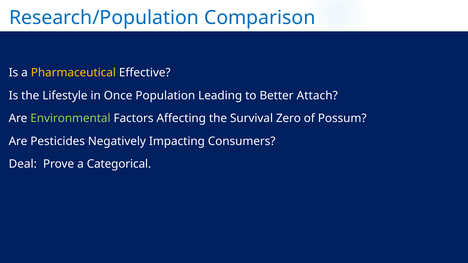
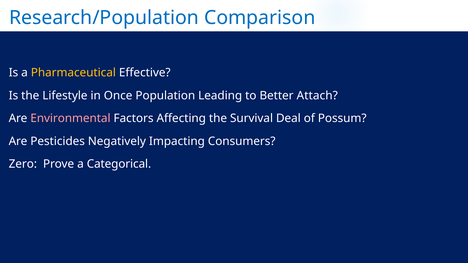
Environmental colour: light green -> pink
Zero: Zero -> Deal
Deal: Deal -> Zero
